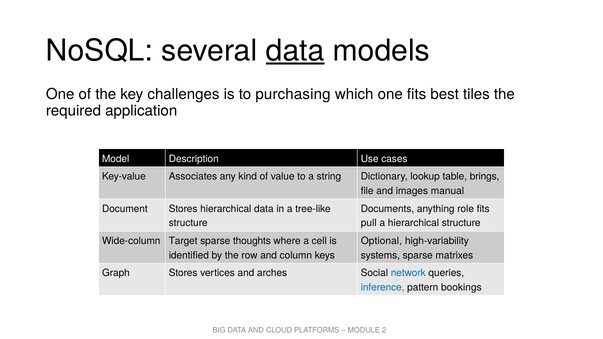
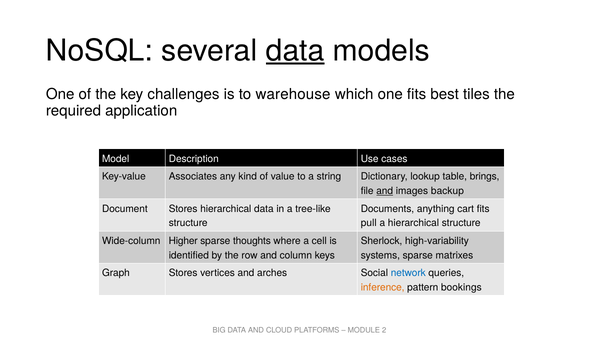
purchasing: purchasing -> warehouse
and at (385, 191) underline: none -> present
manual: manual -> backup
role: role -> cart
Target: Target -> Higher
Optional: Optional -> Sherlock
inference colour: blue -> orange
